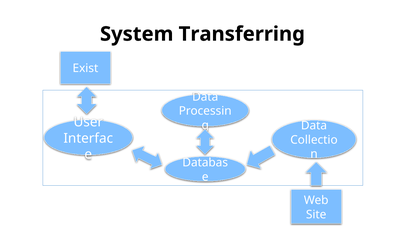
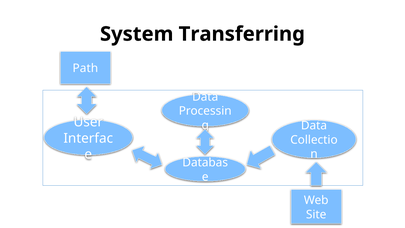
Exist: Exist -> Path
